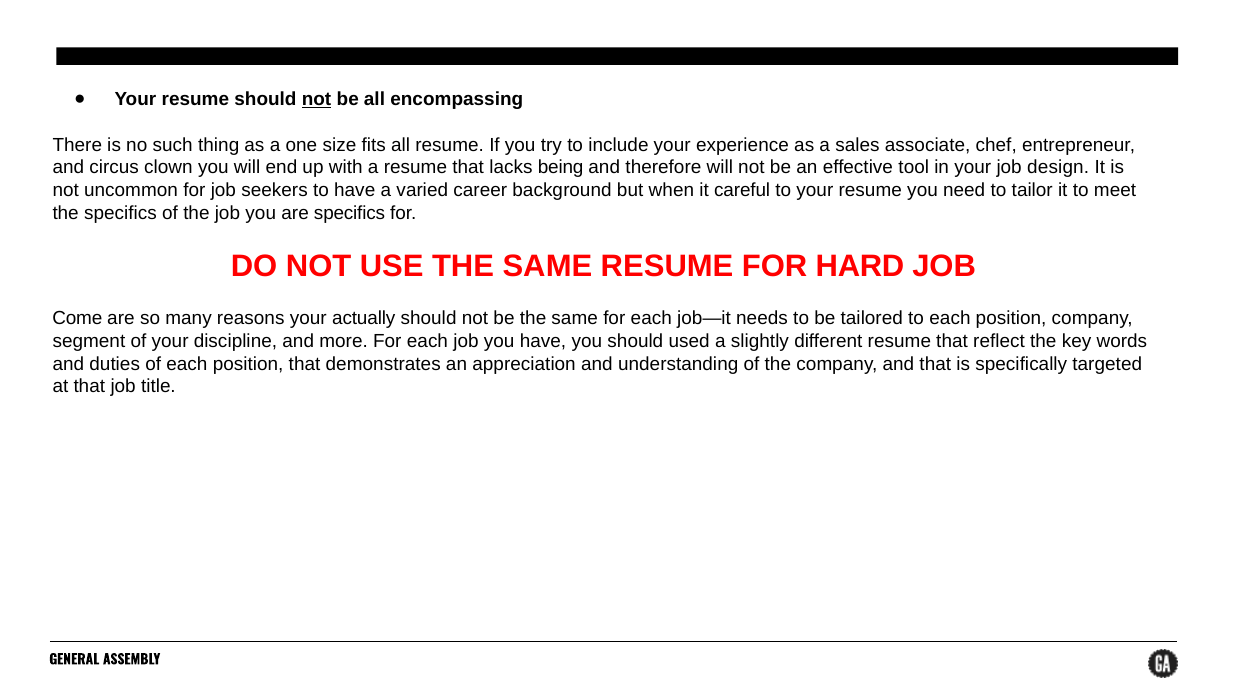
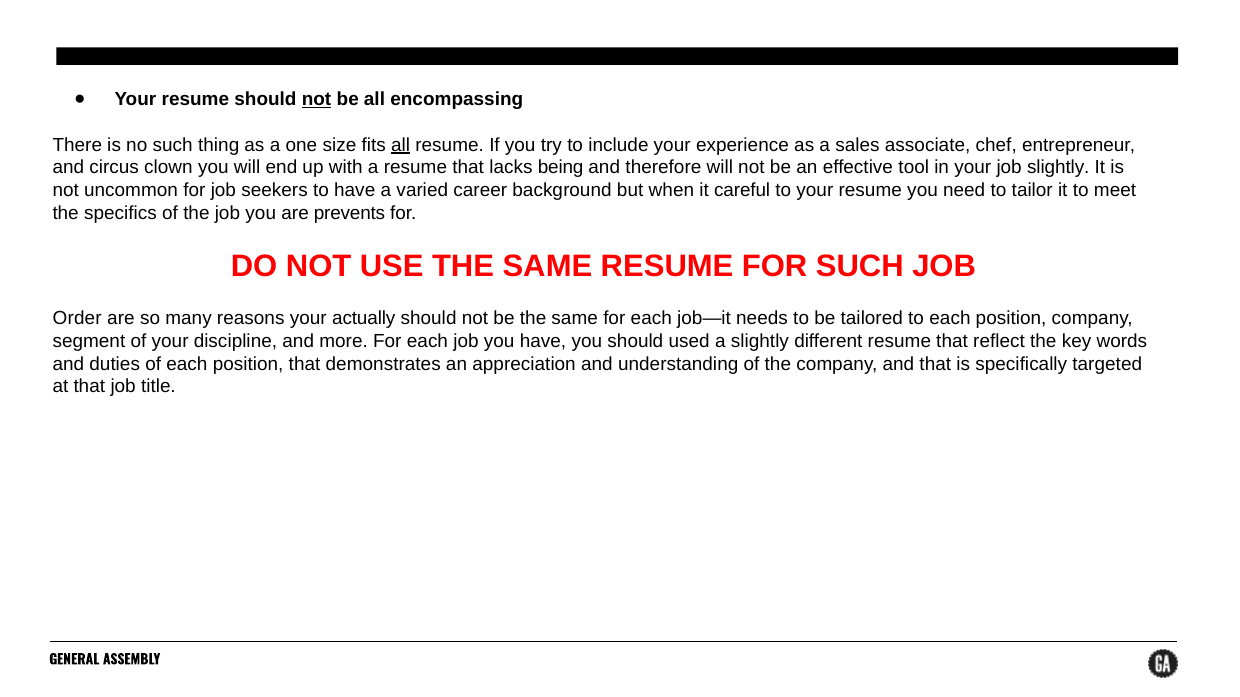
all at (401, 145) underline: none -> present
job design: design -> slightly
are specifics: specifics -> prevents
FOR HARD: HARD -> SUCH
Come: Come -> Order
